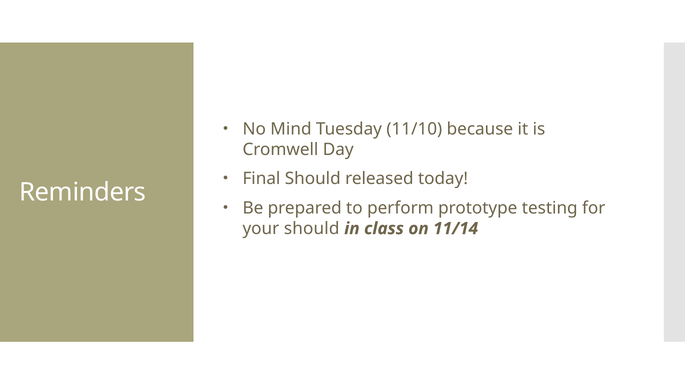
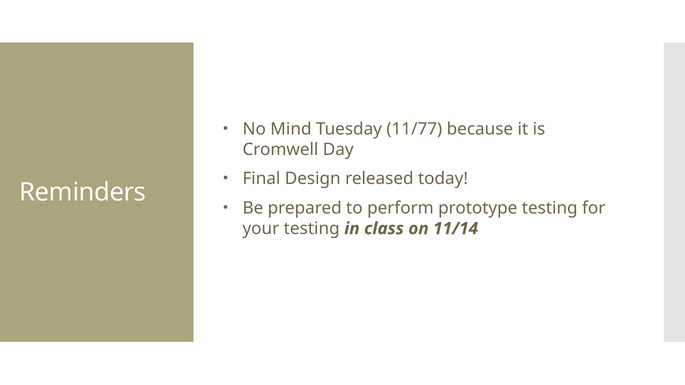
11/10: 11/10 -> 11/77
Final Should: Should -> Design
your should: should -> testing
